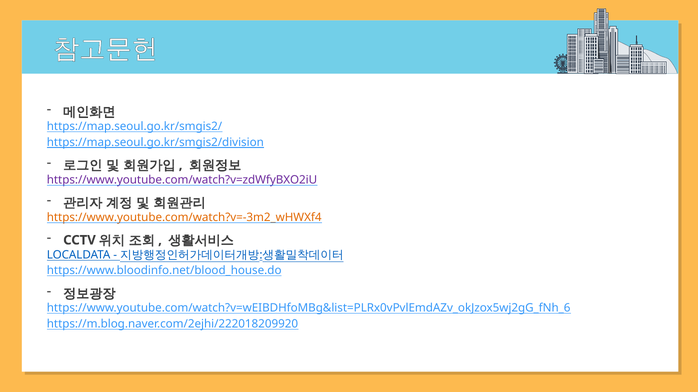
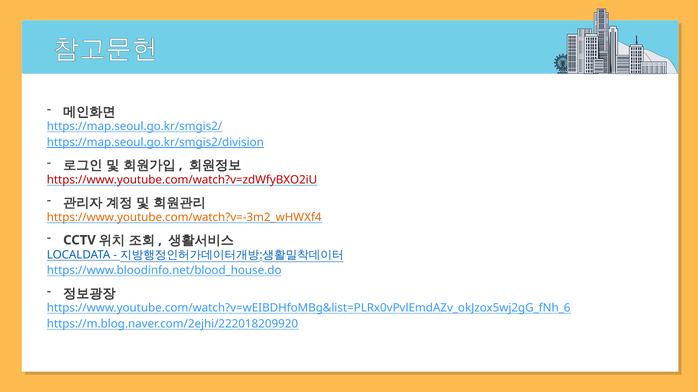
https://www.youtube.com/watch?v=zdWfyBXO2iU colour: purple -> red
